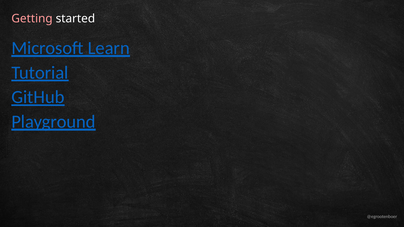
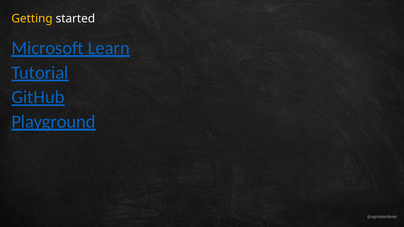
Getting colour: pink -> yellow
